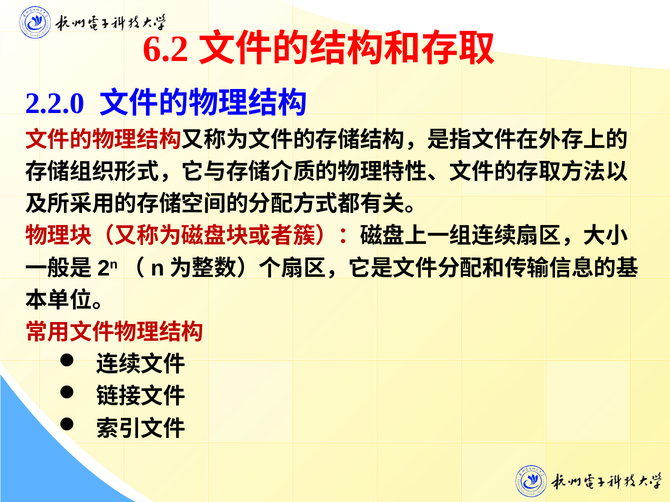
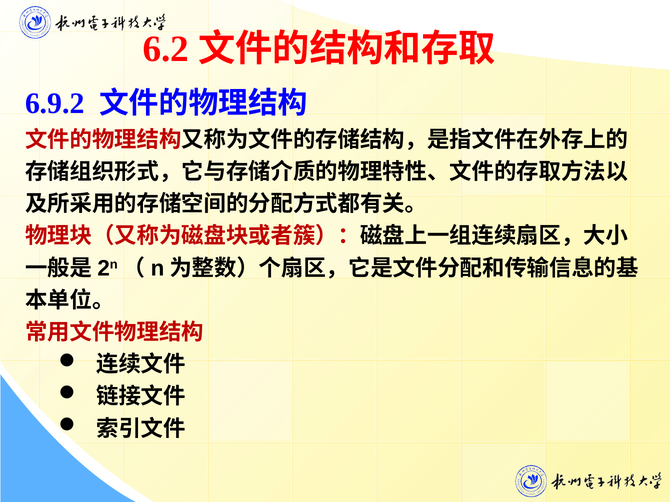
2.2.0: 2.2.0 -> 6.9.2
